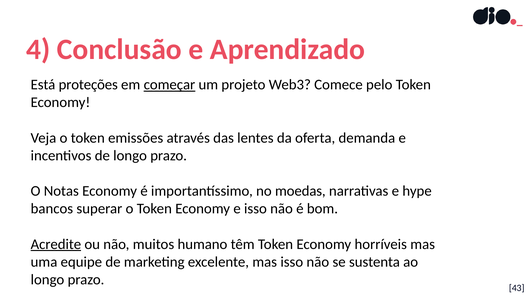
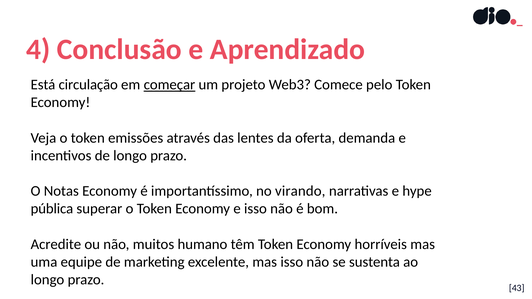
proteções: proteções -> circulação
moedas: moedas -> virando
bancos: bancos -> pública
Acredite underline: present -> none
